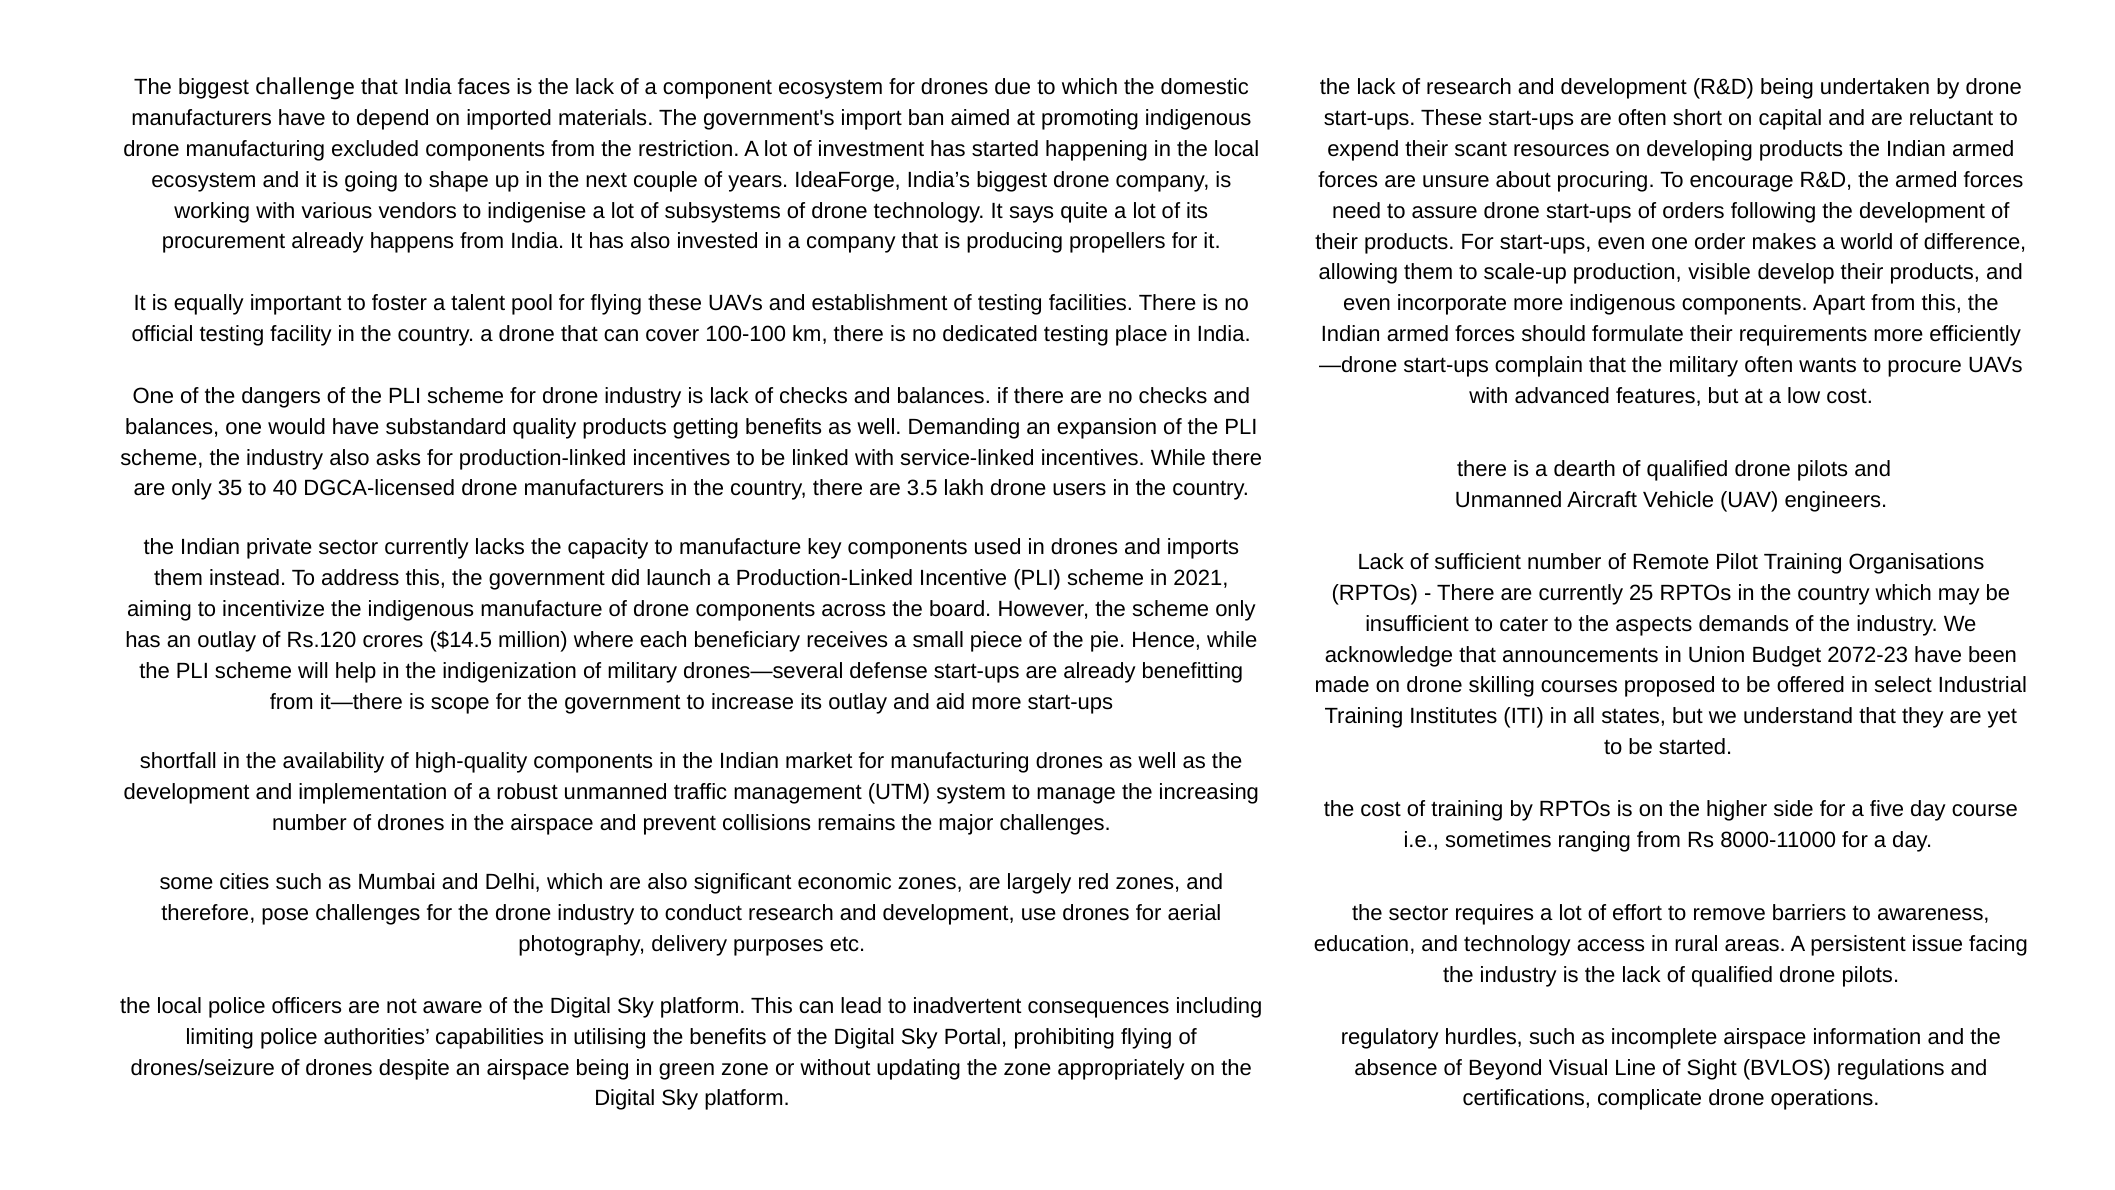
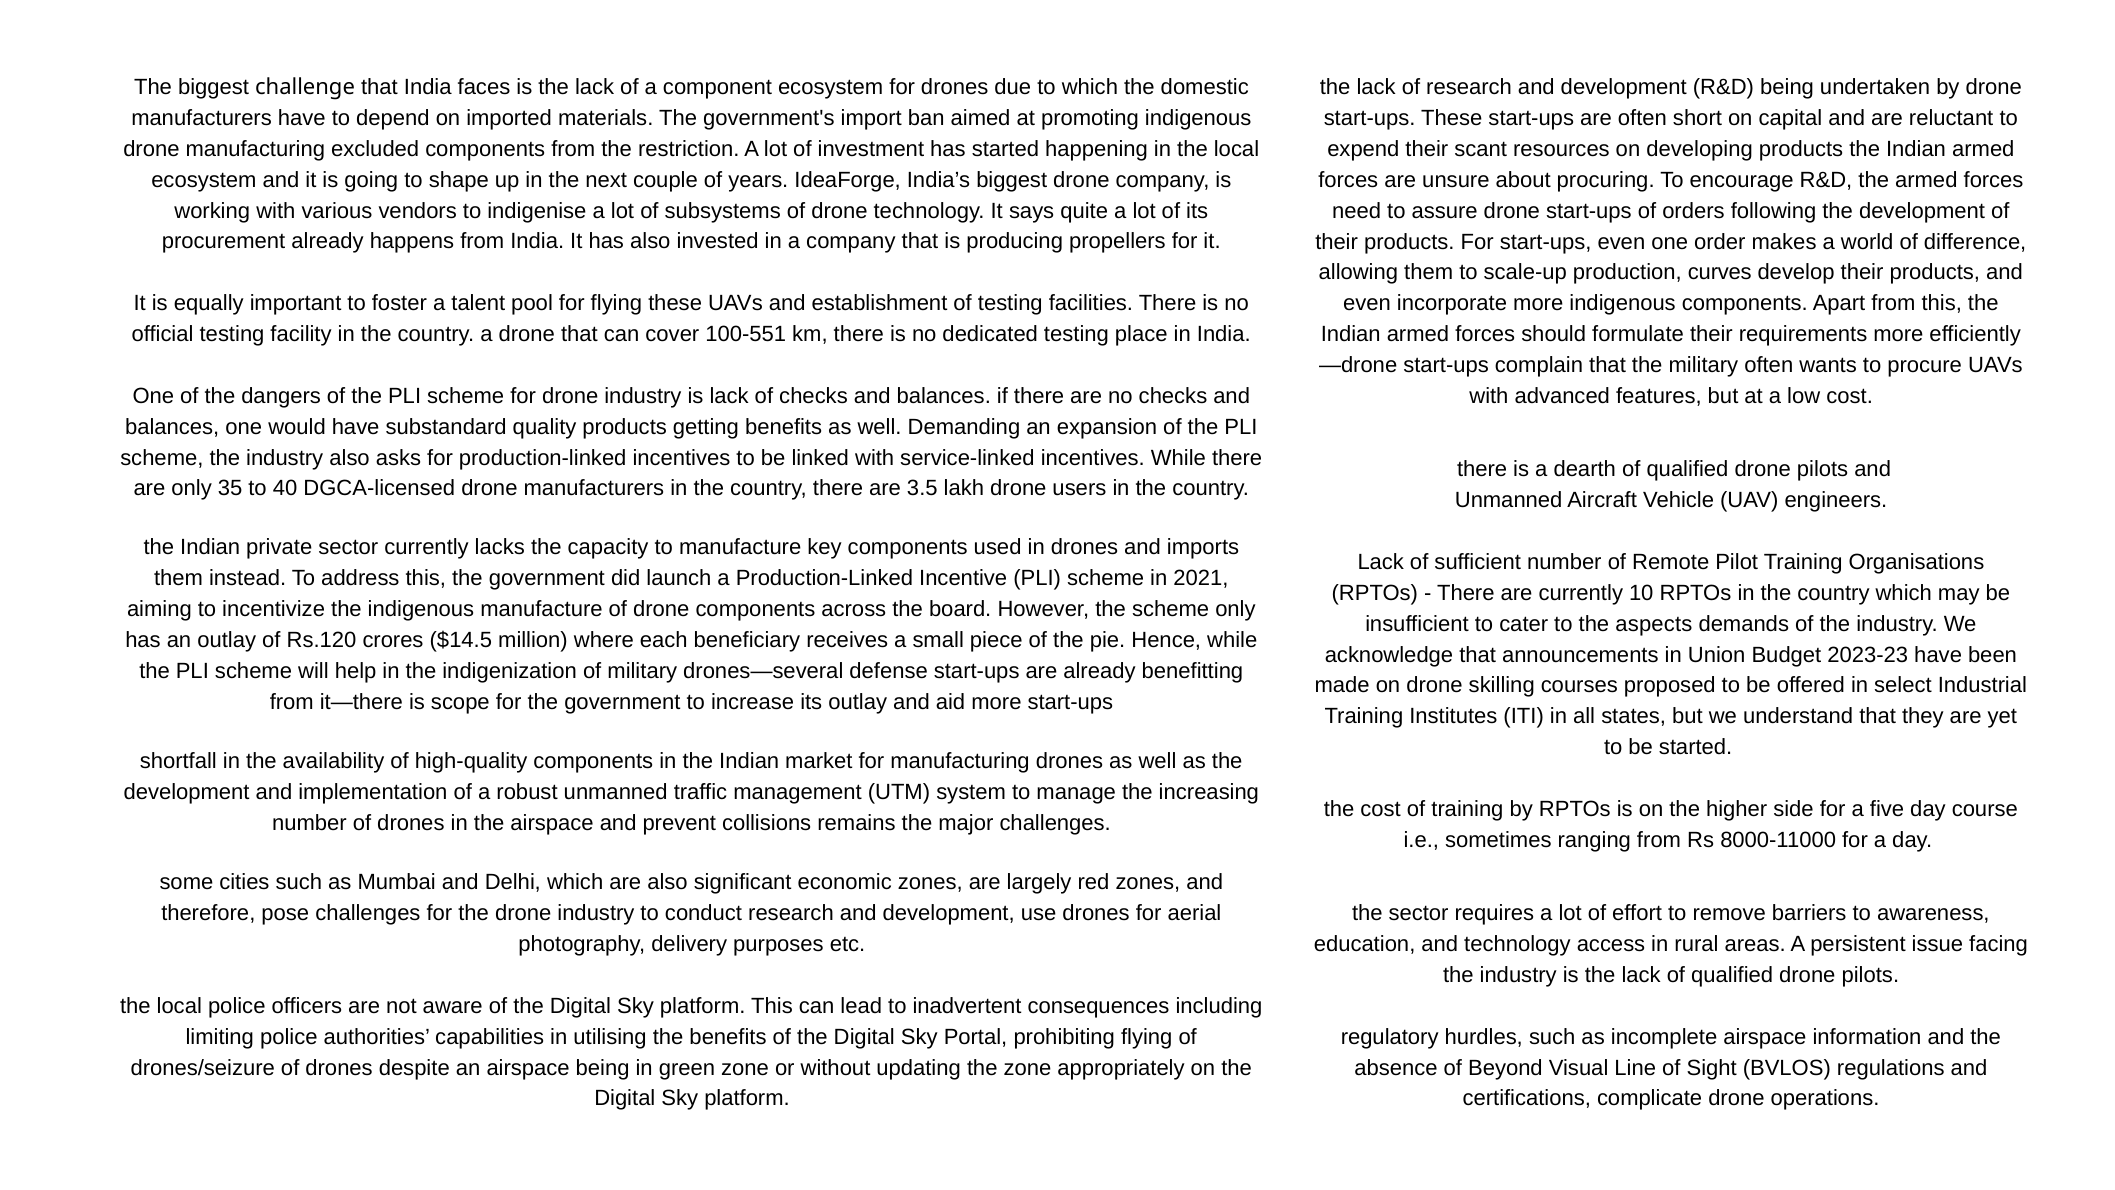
visible: visible -> curves
100-100: 100-100 -> 100-551
25: 25 -> 10
2072-23: 2072-23 -> 2023-23
